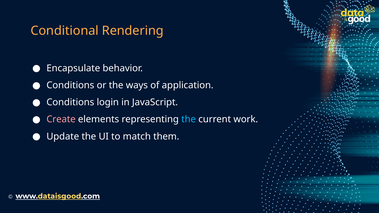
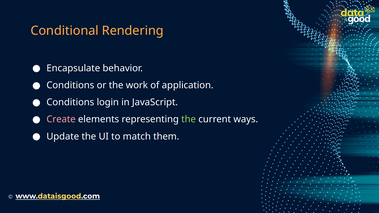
ways: ways -> work
the at (189, 119) colour: light blue -> light green
work: work -> ways
